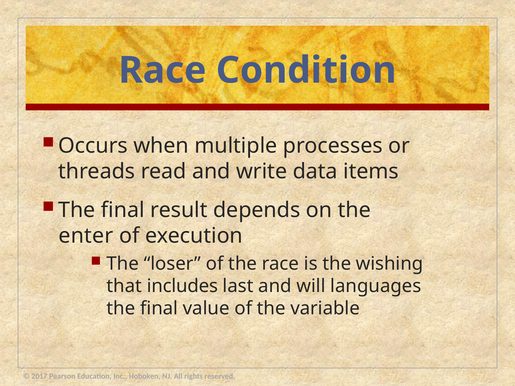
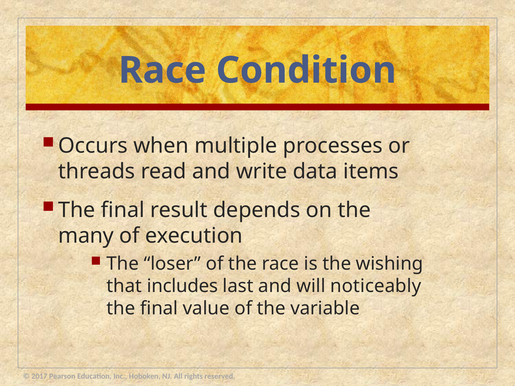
enter: enter -> many
languages: languages -> noticeably
